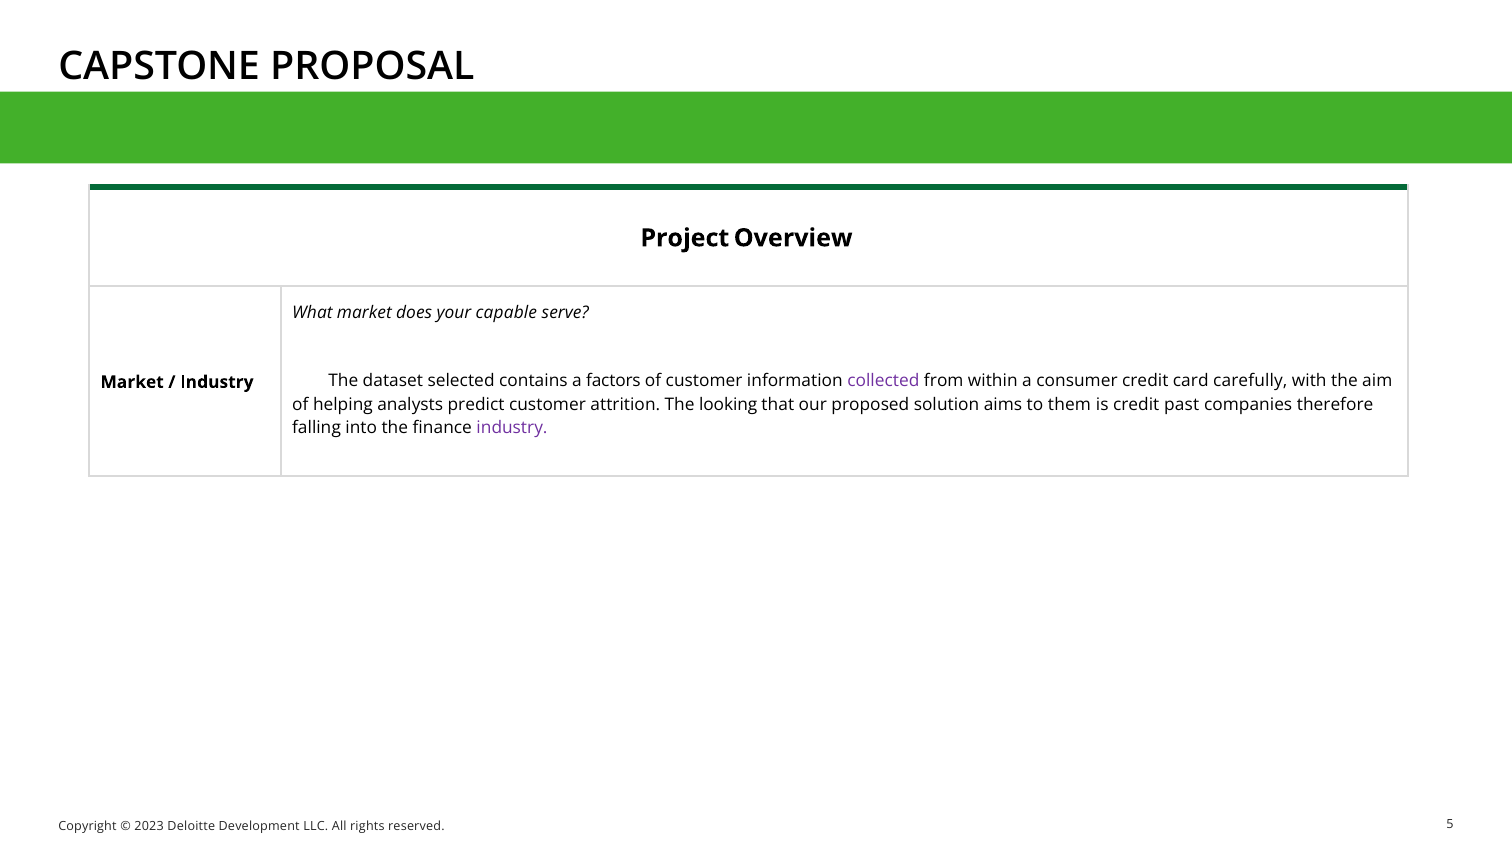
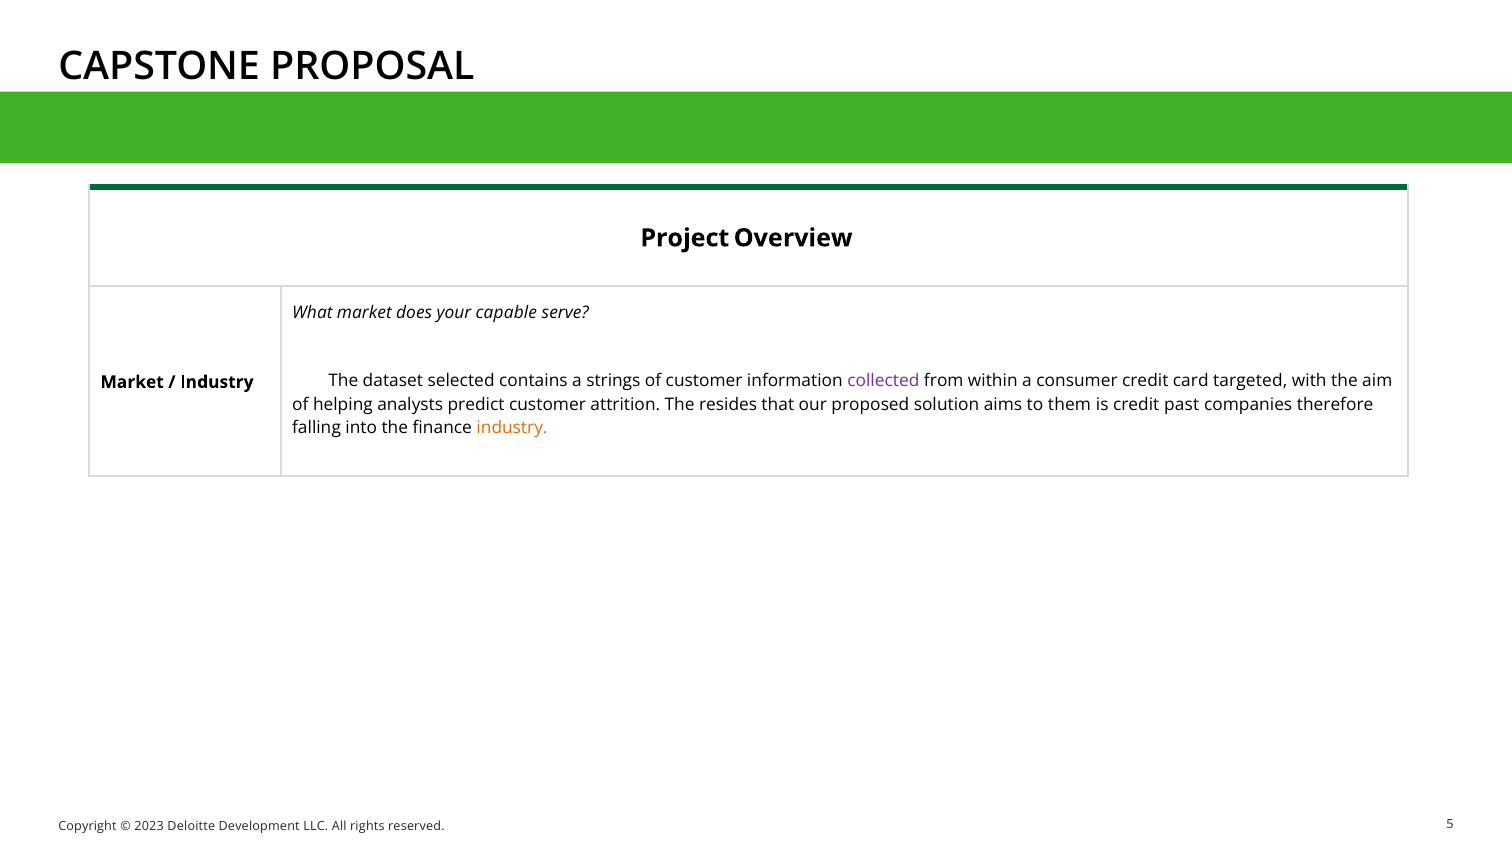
factors: factors -> strings
carefully: carefully -> targeted
looking: looking -> resides
industry at (512, 428) colour: purple -> orange
